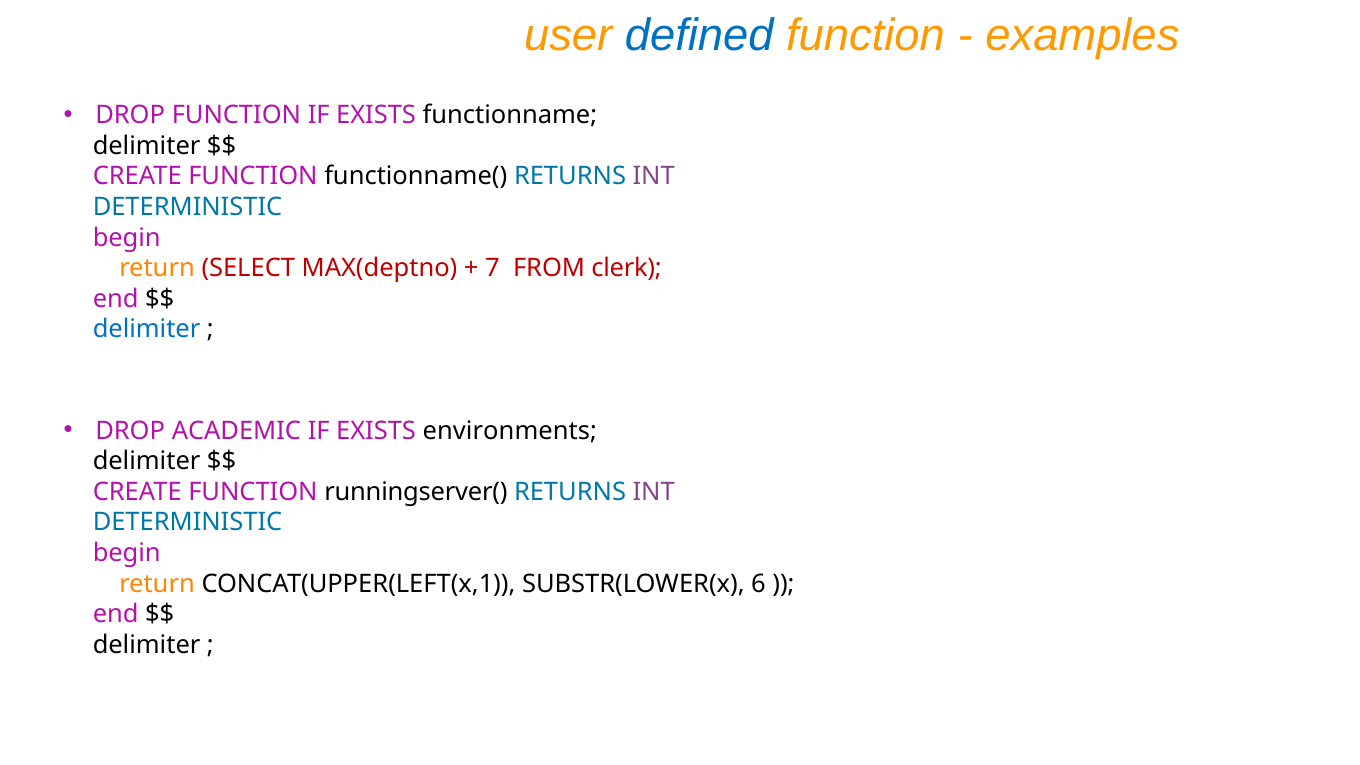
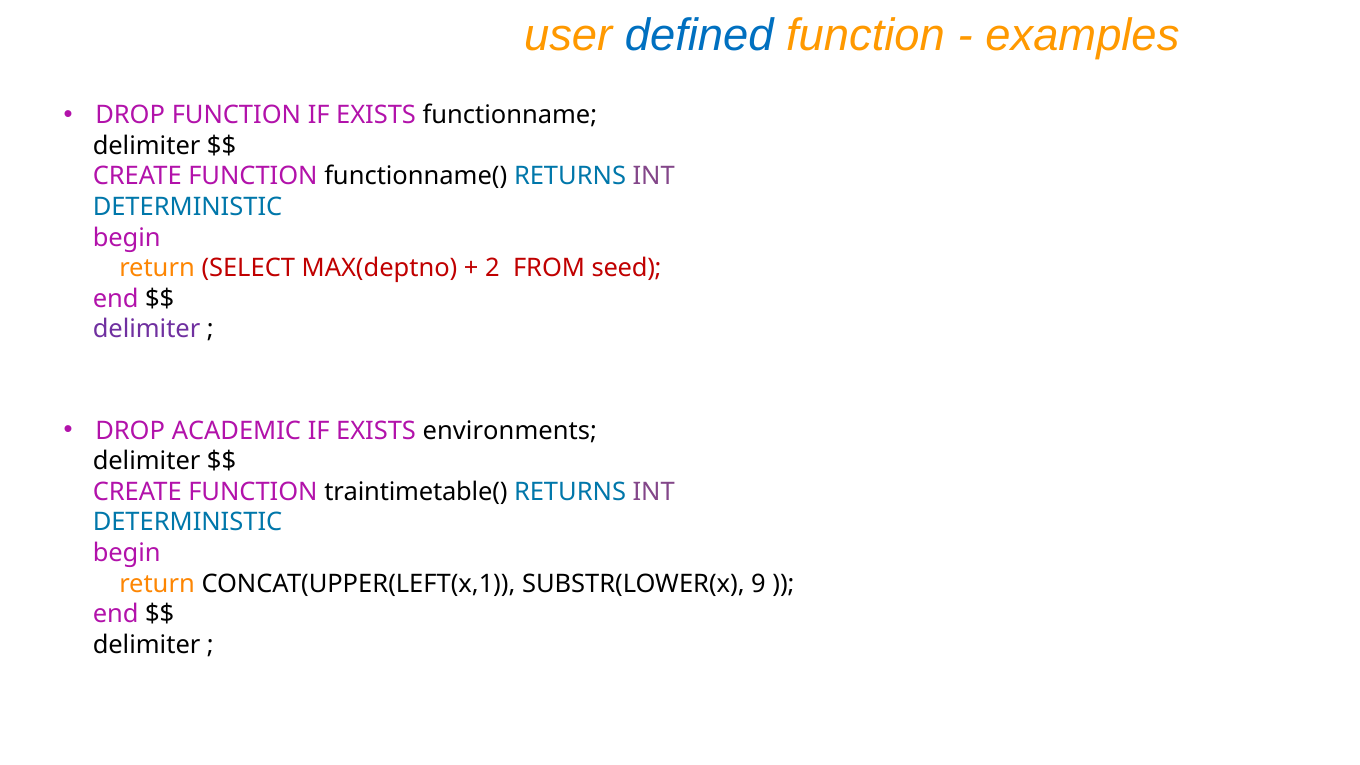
7: 7 -> 2
clerk: clerk -> seed
delimiter at (147, 329) colour: blue -> purple
runningserver(: runningserver( -> traintimetable(
6: 6 -> 9
